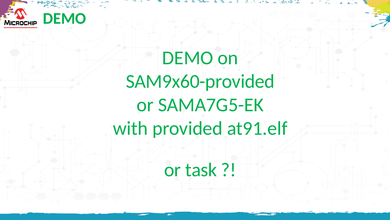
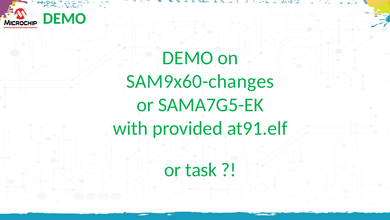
SAM9x60-provided: SAM9x60-provided -> SAM9x60-changes
